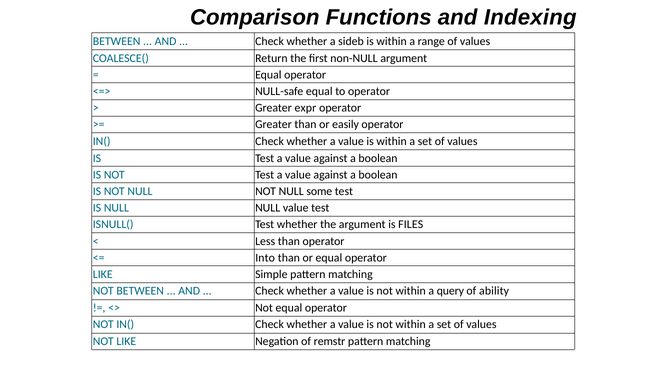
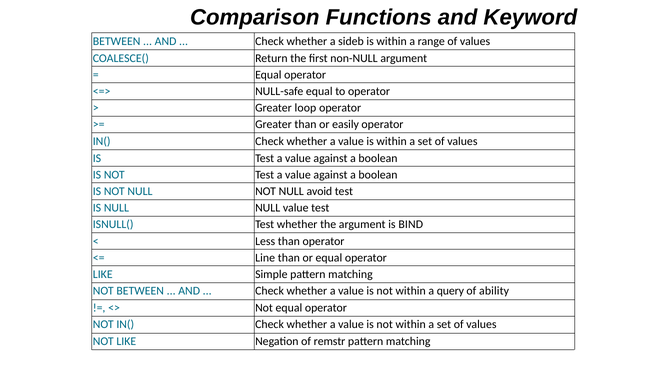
Indexing: Indexing -> Keyword
expr: expr -> loop
some: some -> avoid
FILES: FILES -> BIND
Into: Into -> Line
